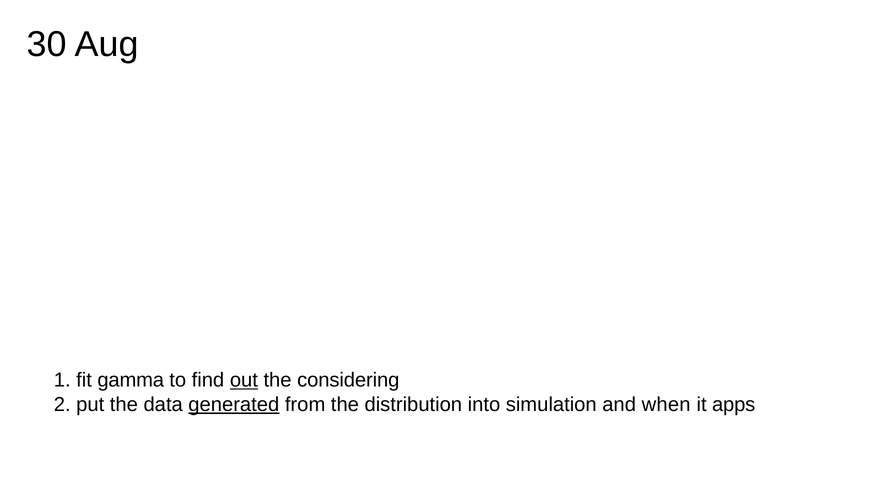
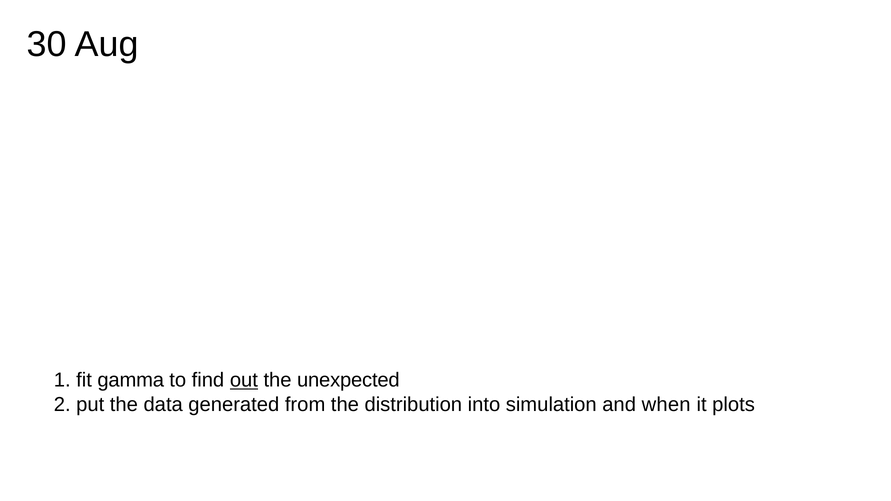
considering: considering -> unexpected
generated underline: present -> none
apps: apps -> plots
